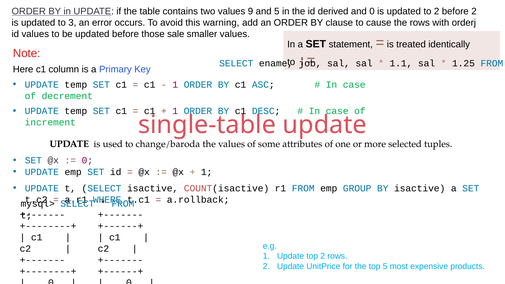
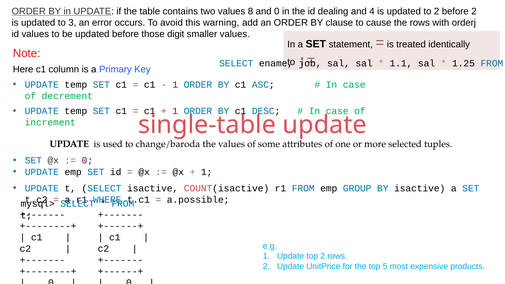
9: 9 -> 8
and 5: 5 -> 0
derived: derived -> dealing
and 0: 0 -> 4
sale: sale -> digit
a.rollback: a.rollback -> a.possible
